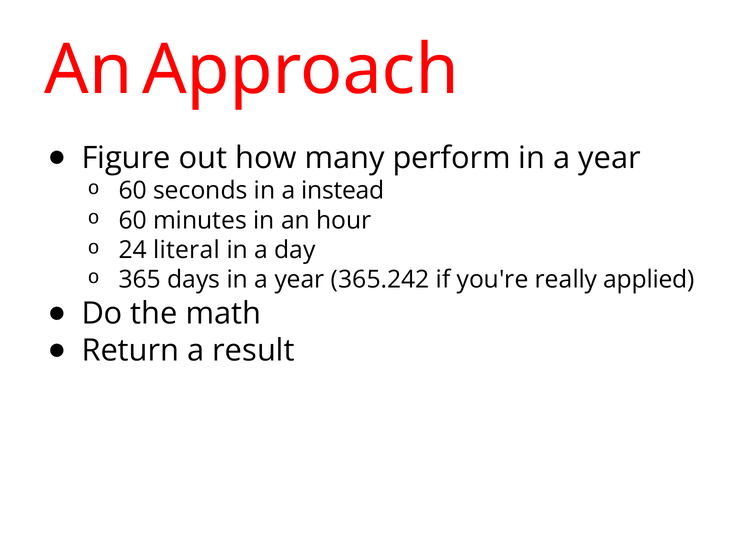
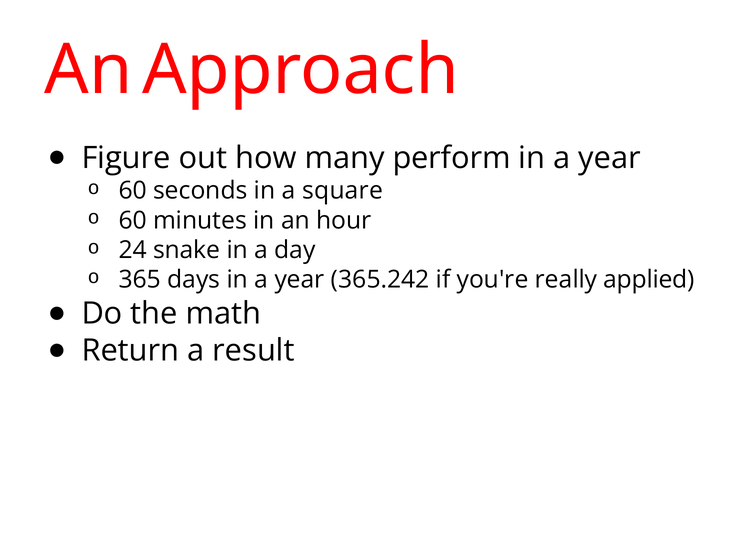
instead: instead -> square
literal: literal -> snake
